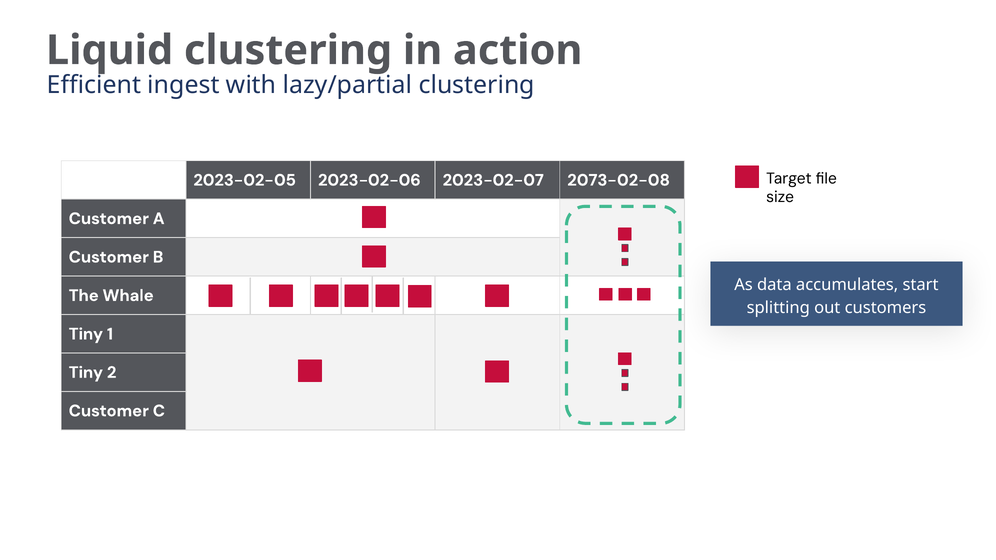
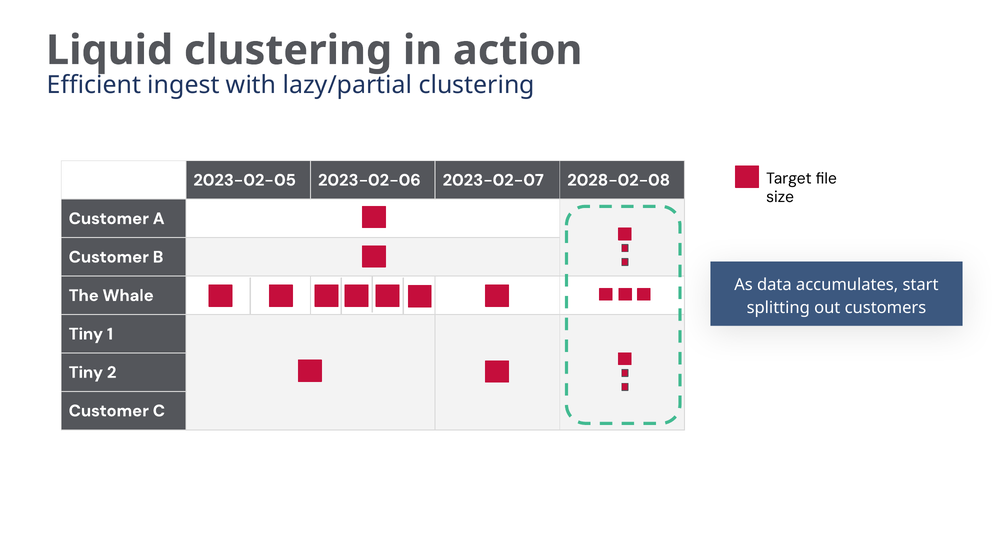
2073-02-08: 2073-02-08 -> 2028-02-08
